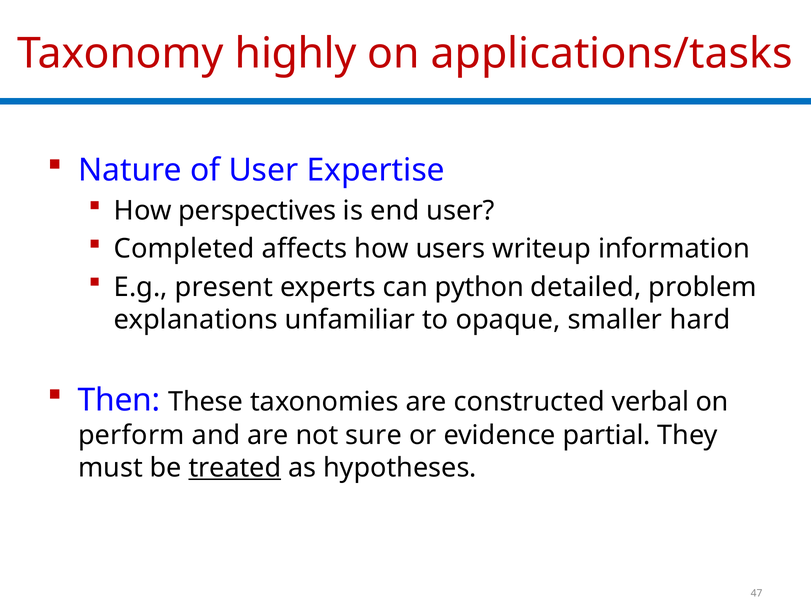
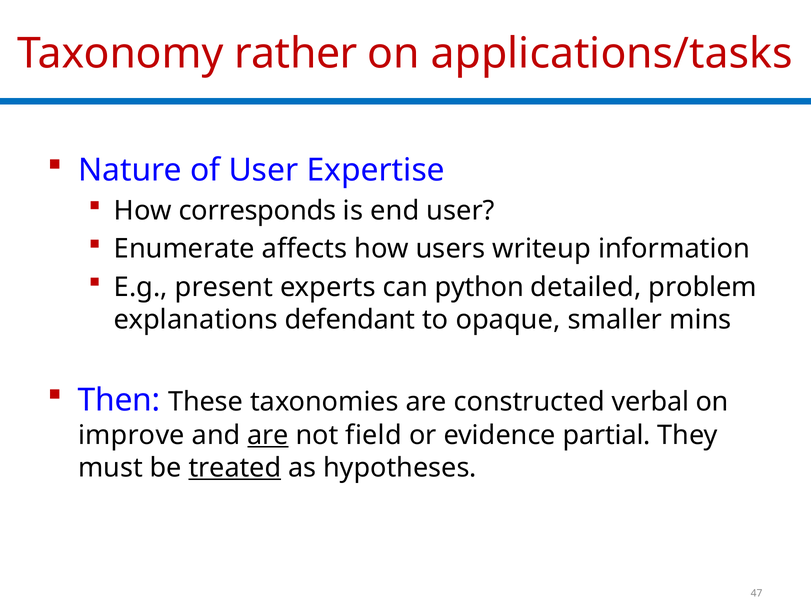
highly: highly -> rather
perspectives: perspectives -> corresponds
Completed: Completed -> Enumerate
unfamiliar: unfamiliar -> defendant
hard: hard -> mins
perform: perform -> improve
are at (268, 435) underline: none -> present
sure: sure -> field
